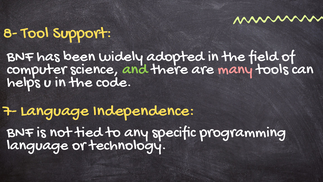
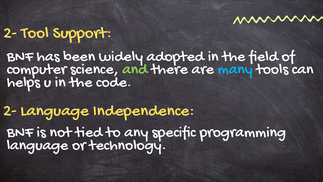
8- at (10, 32): 8- -> 2-
many colour: pink -> light blue
7- at (10, 109): 7- -> 2-
